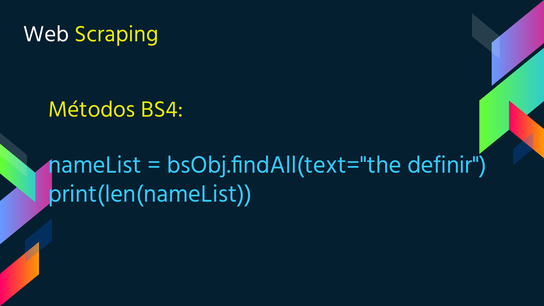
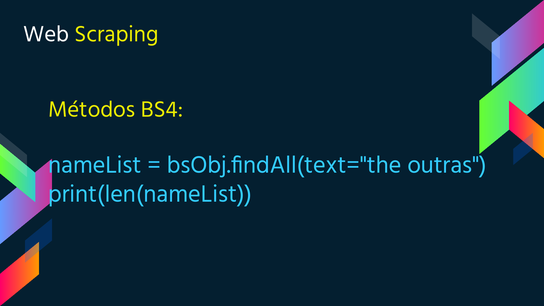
definir: definir -> outras
